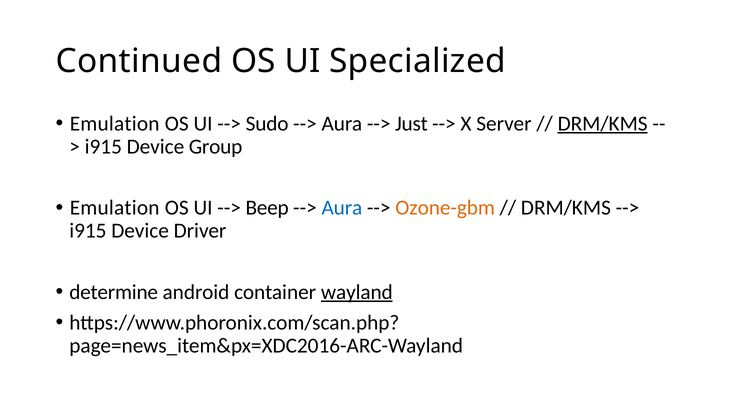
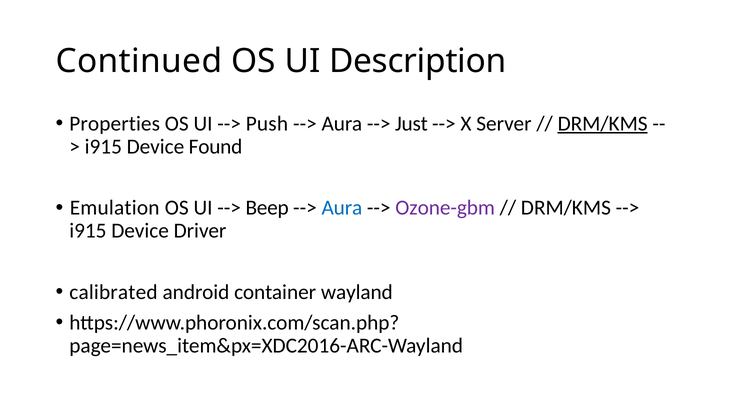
Specialized: Specialized -> Description
Emulation at (115, 123): Emulation -> Properties
Sudo: Sudo -> Push
Group: Group -> Found
Ozone-gbm colour: orange -> purple
determine: determine -> calibrated
wayland underline: present -> none
